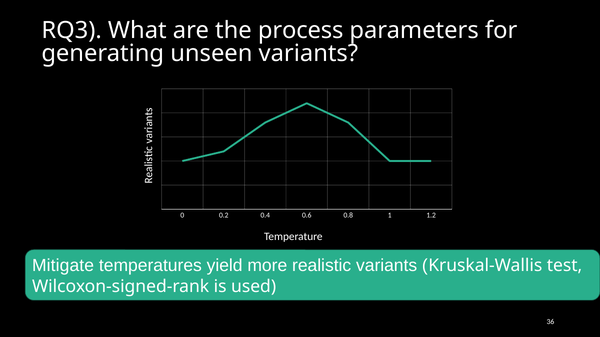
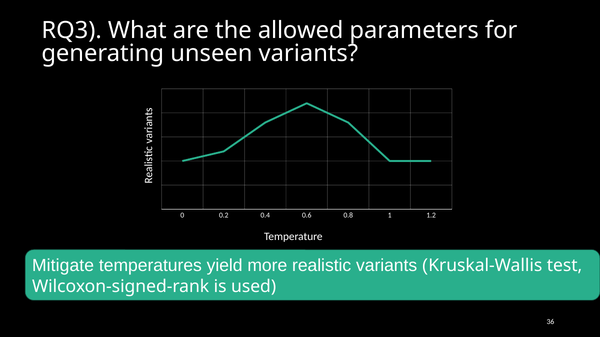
process: process -> allowed
